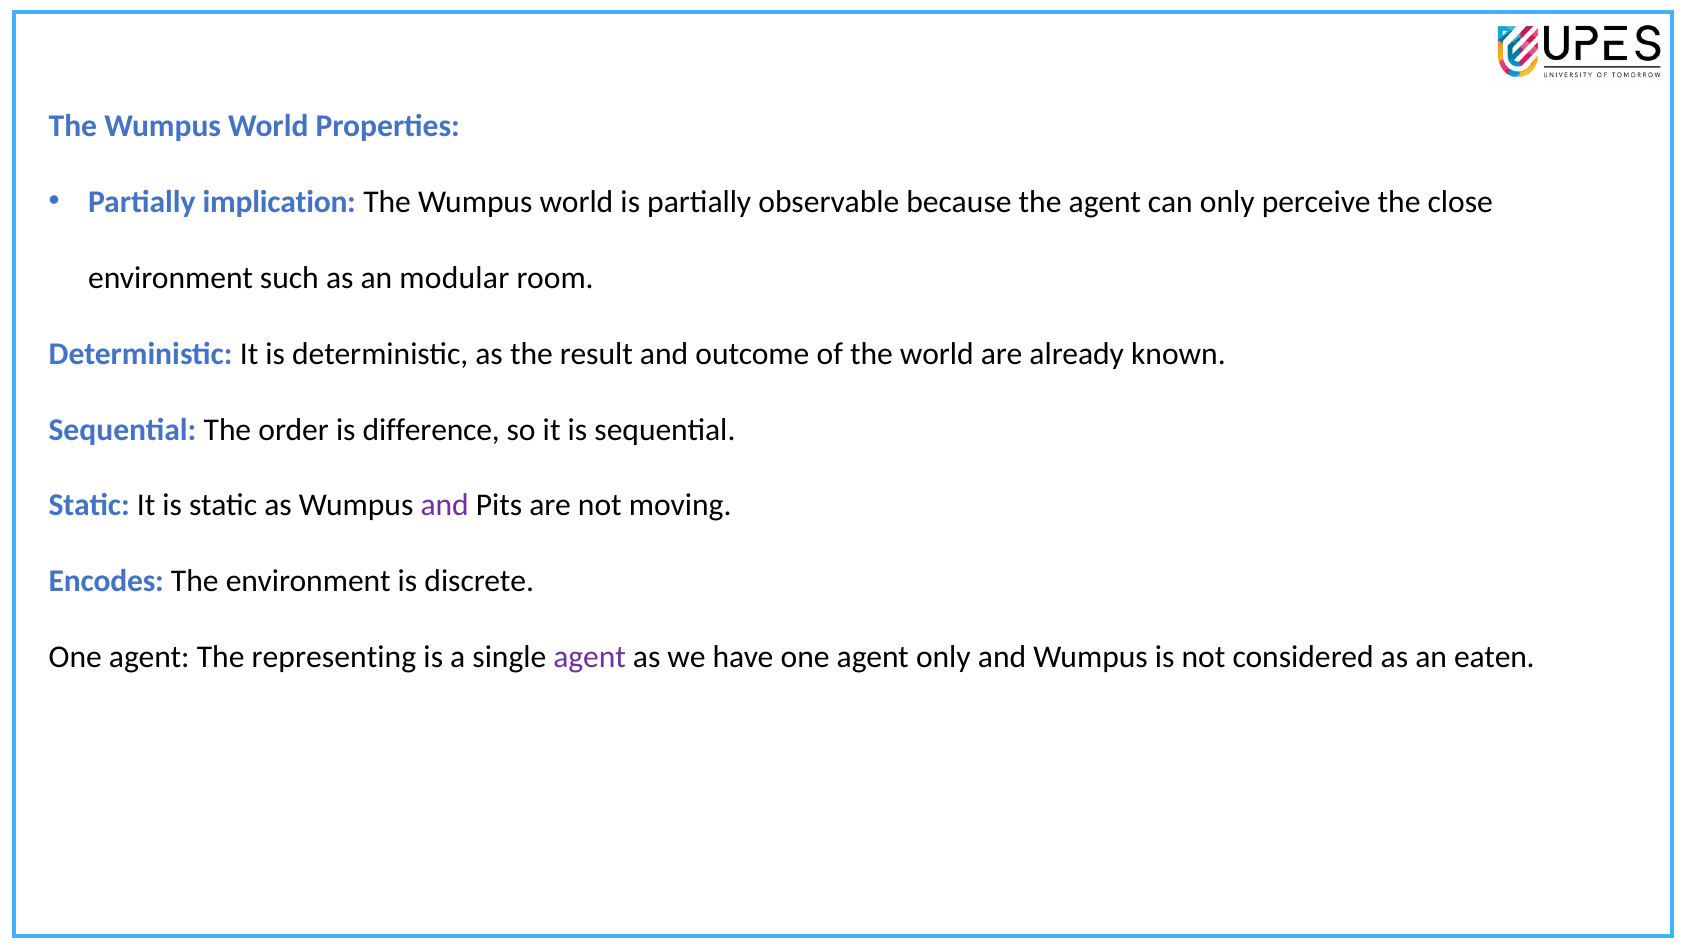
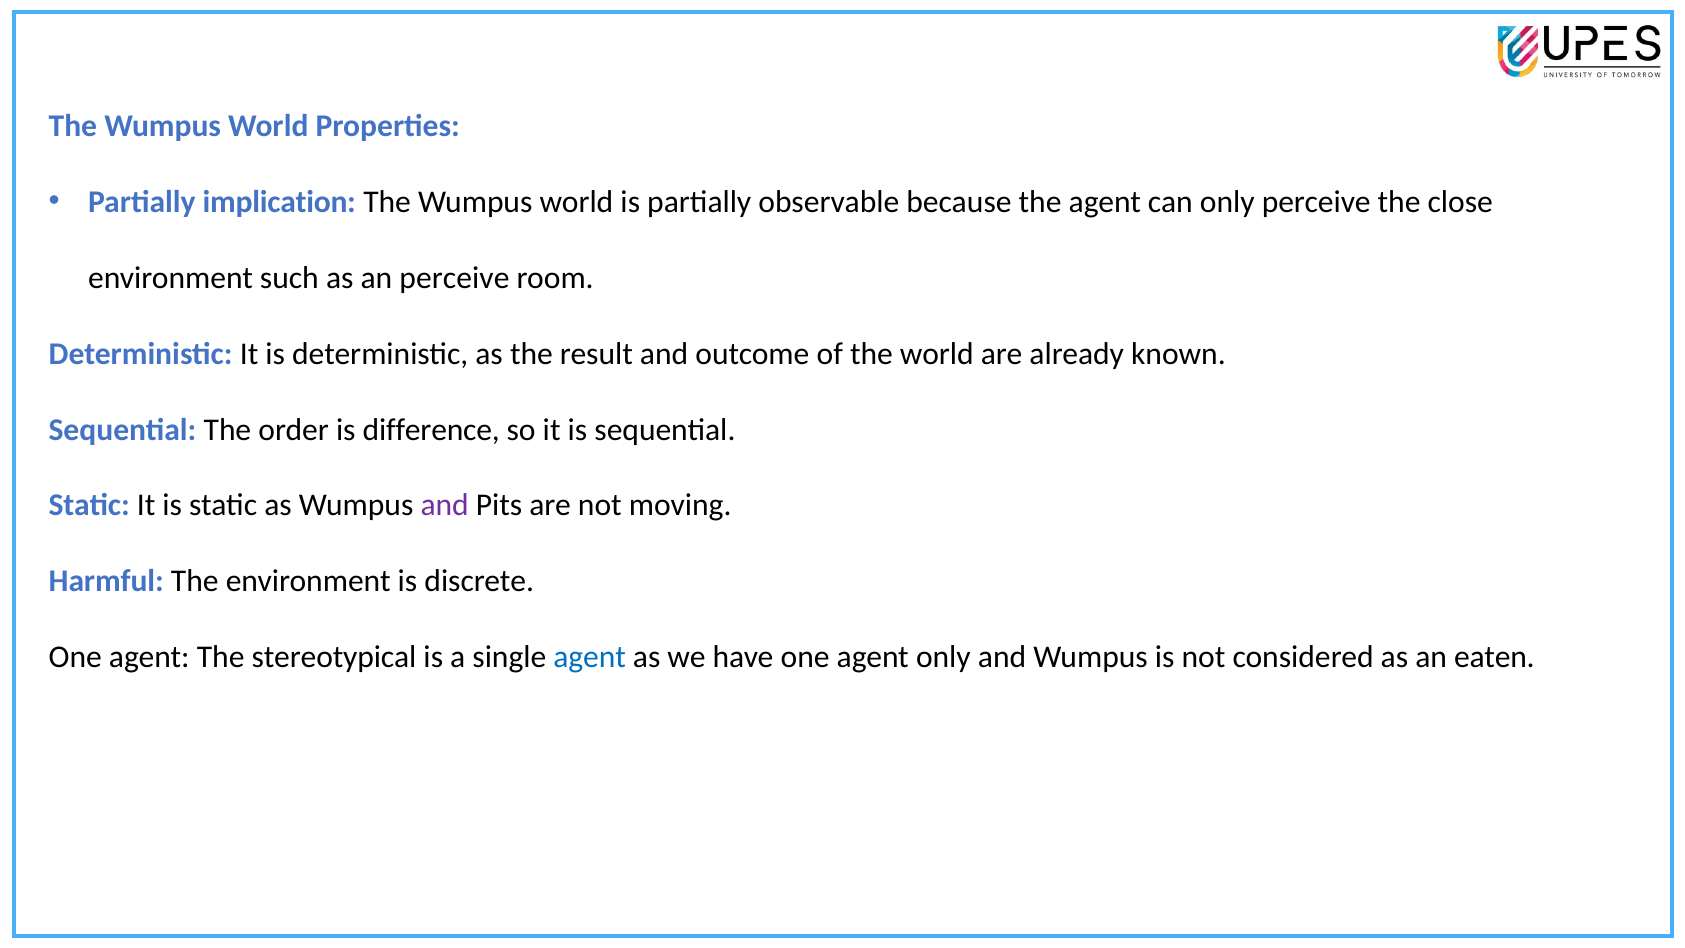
an modular: modular -> perceive
Encodes: Encodes -> Harmful
representing: representing -> stereotypical
agent at (590, 657) colour: purple -> blue
